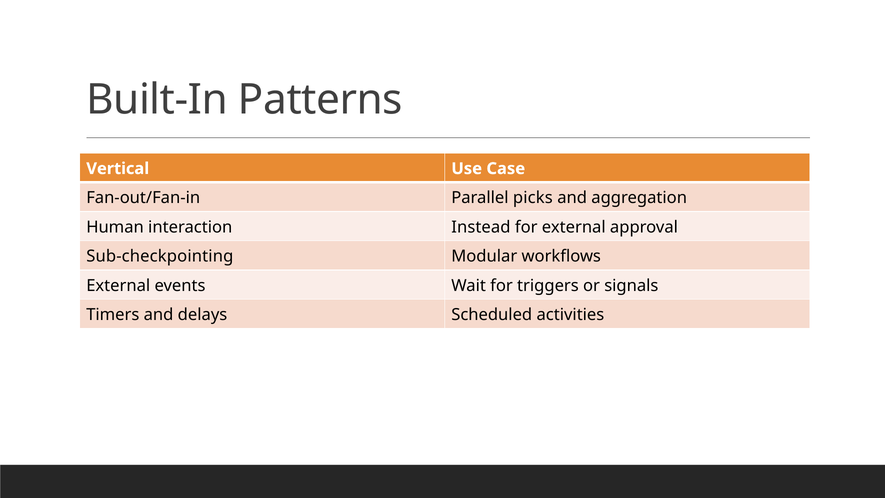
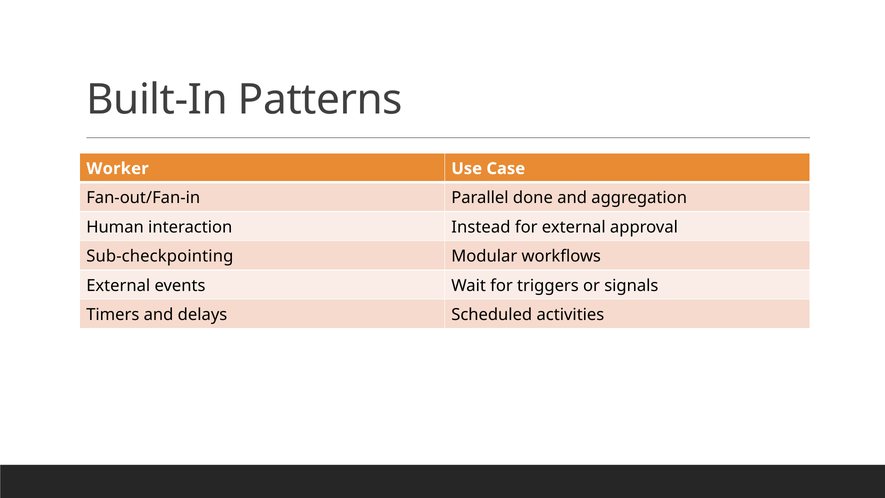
Vertical: Vertical -> Worker
picks: picks -> done
